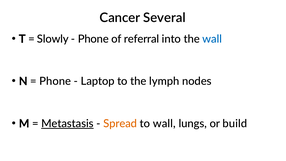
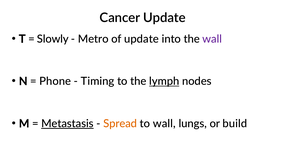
Cancer Several: Several -> Update
Phone at (93, 39): Phone -> Metro
of referral: referral -> update
wall at (212, 39) colour: blue -> purple
Laptop: Laptop -> Timing
lymph underline: none -> present
